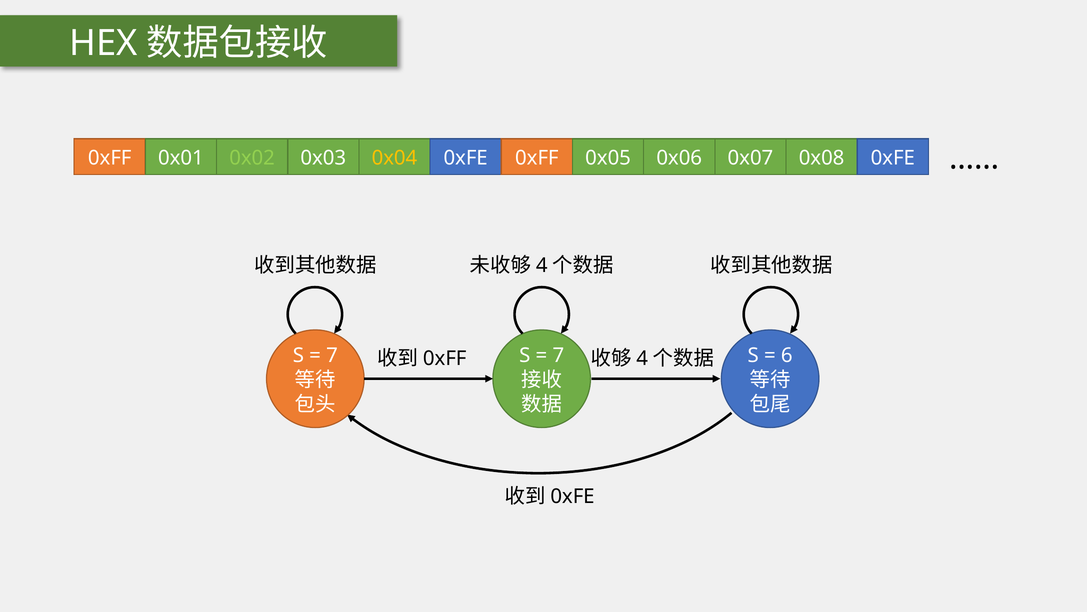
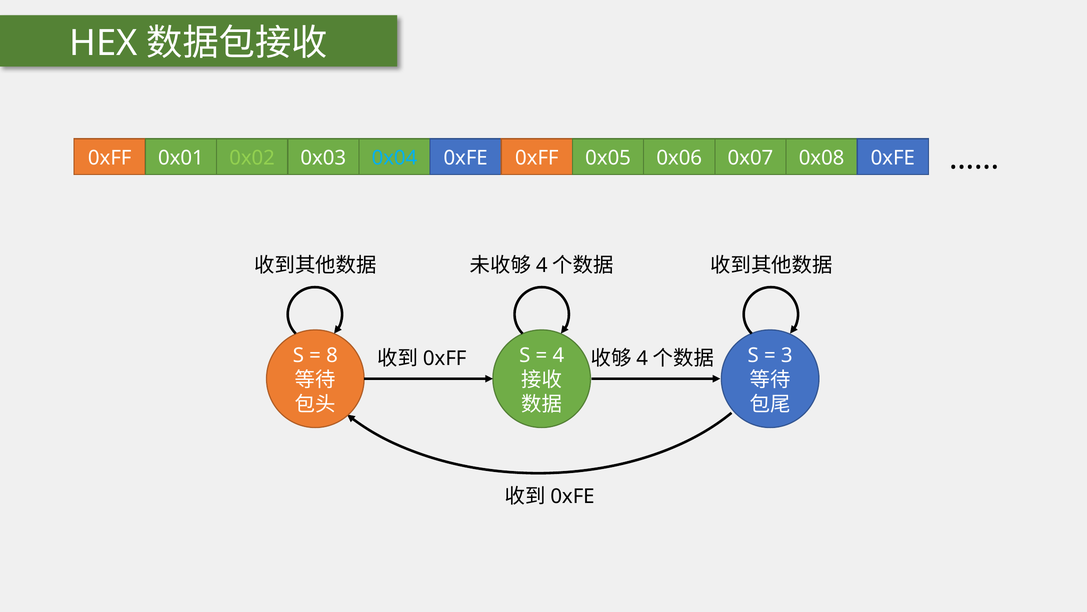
0x04 colour: yellow -> light blue
7 at (332, 355): 7 -> 8
7 at (558, 355): 7 -> 4
6: 6 -> 3
